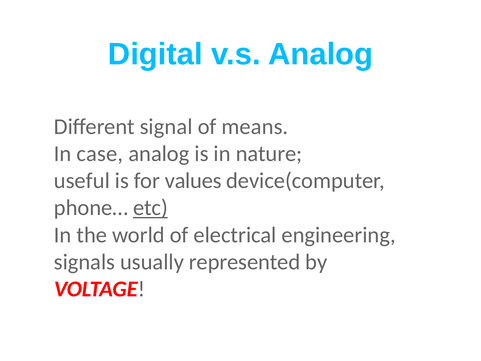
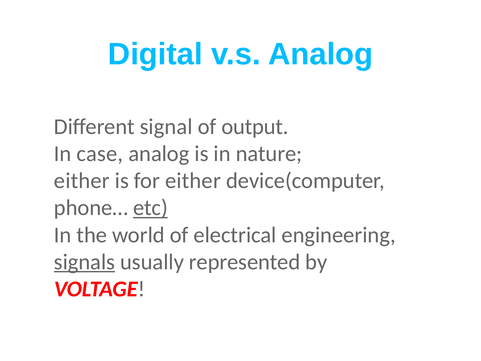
means: means -> output
useful at (82, 181): useful -> either
for values: values -> either
signals underline: none -> present
